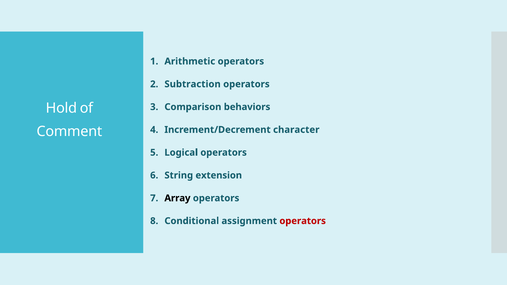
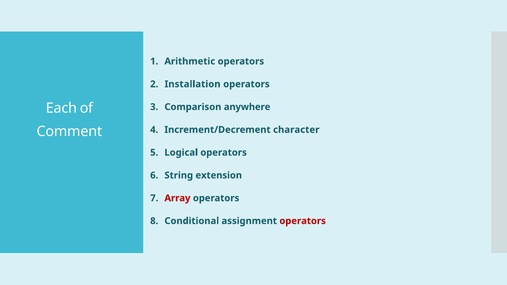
Subtraction: Subtraction -> Installation
Hold: Hold -> Each
behaviors: behaviors -> anywhere
Array colour: black -> red
